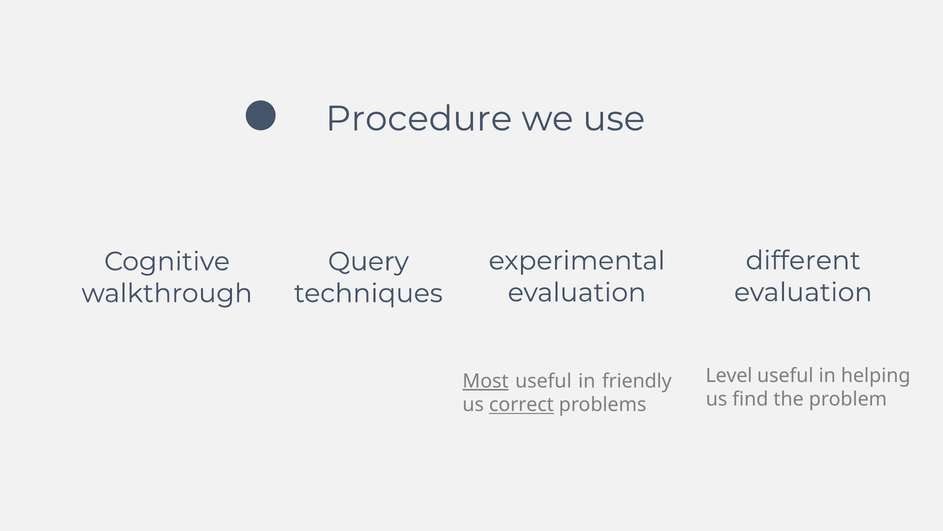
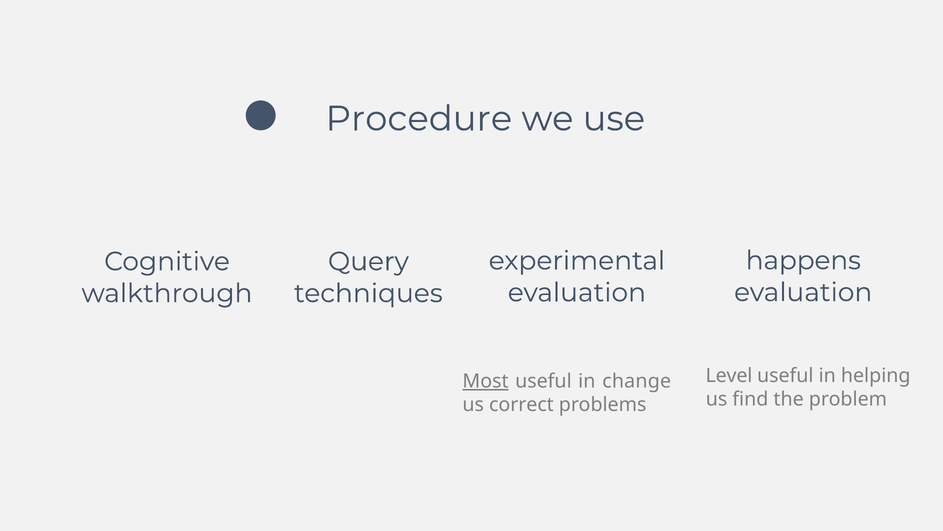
different: different -> happens
friendly: friendly -> change
correct underline: present -> none
